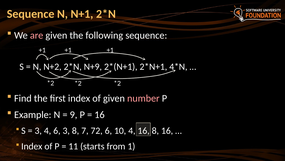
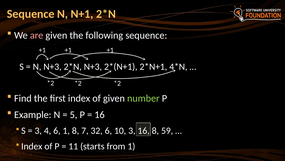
N N+2: N+2 -> N+3
N+9 at (93, 67): N+9 -> N+3
number colour: pink -> light green
9: 9 -> 5
6 3: 3 -> 1
72: 72 -> 32
10 4: 4 -> 3
8 16: 16 -> 59
